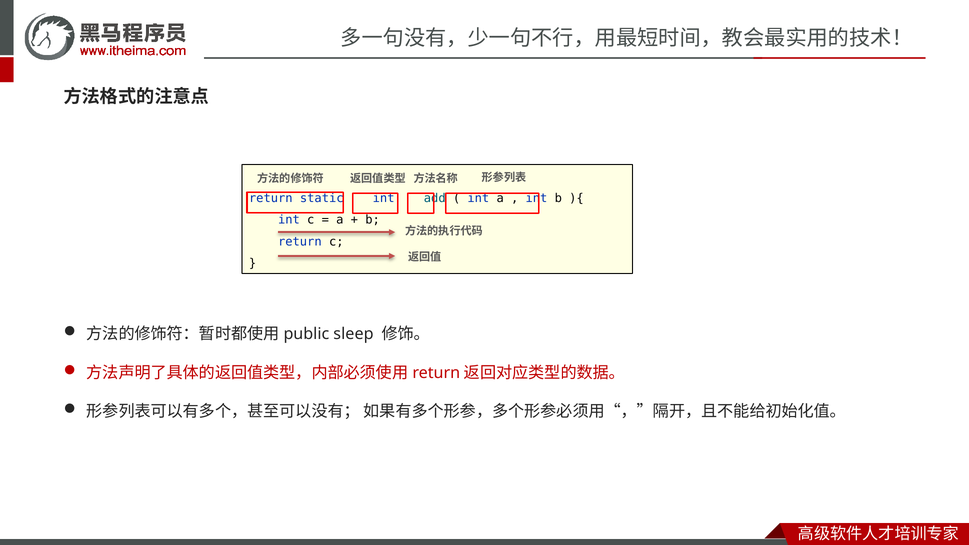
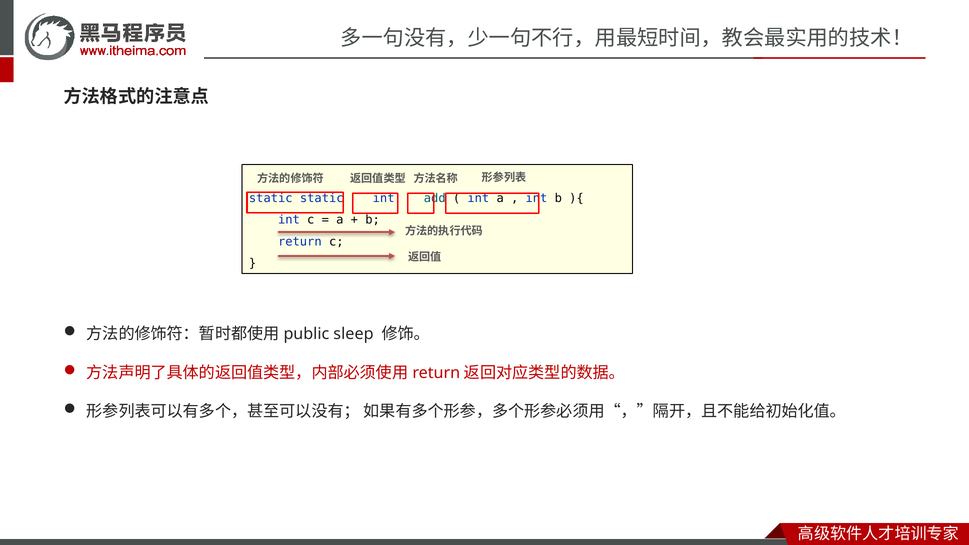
return at (271, 198): return -> static
